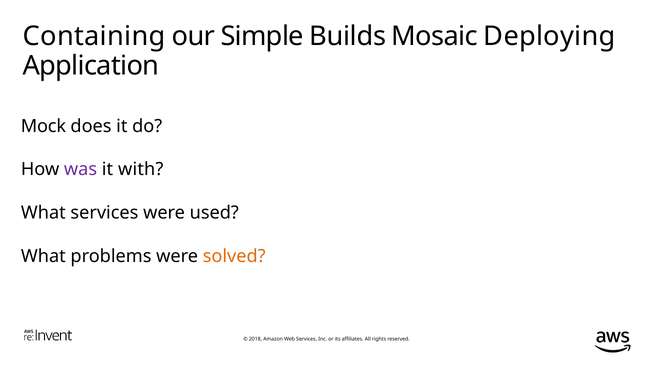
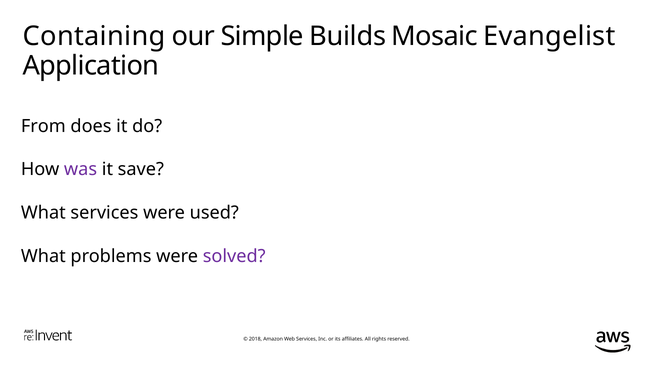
Deploying: Deploying -> Evangelist
Mock: Mock -> From
with: with -> save
solved colour: orange -> purple
